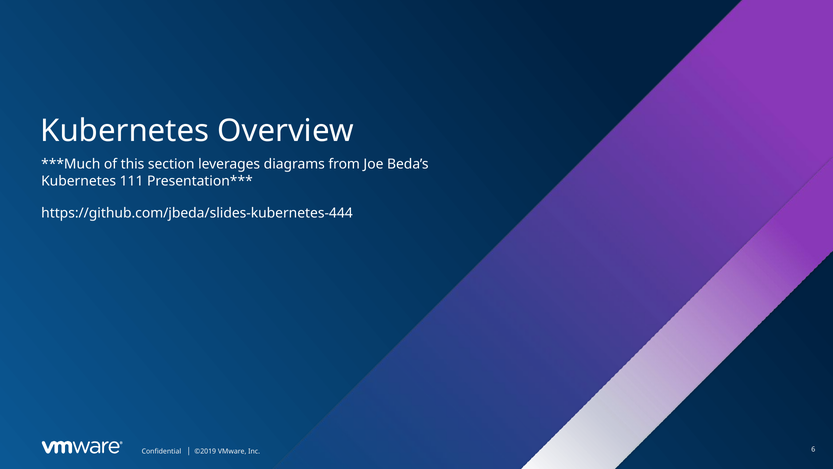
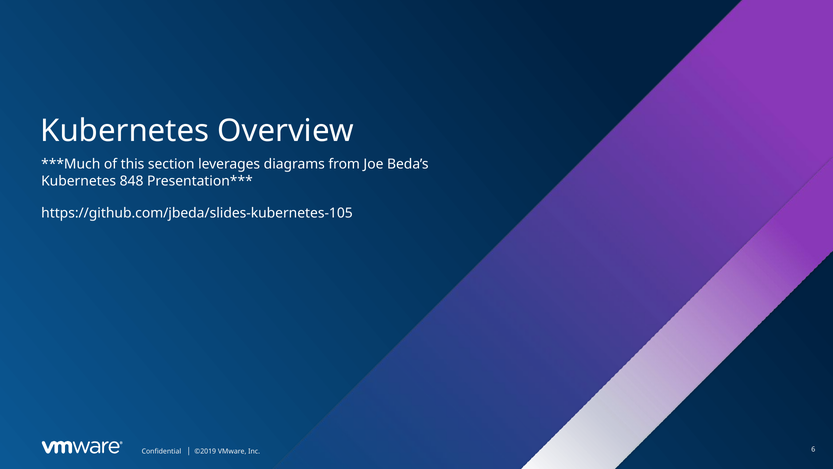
111: 111 -> 848
https://github.com/jbeda/slides-kubernetes-444: https://github.com/jbeda/slides-kubernetes-444 -> https://github.com/jbeda/slides-kubernetes-105
